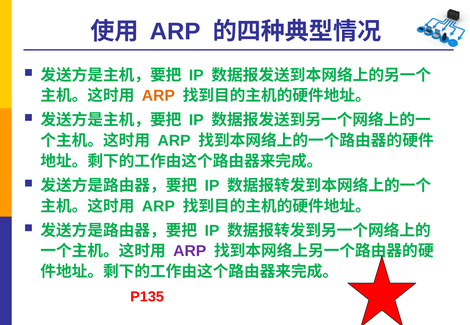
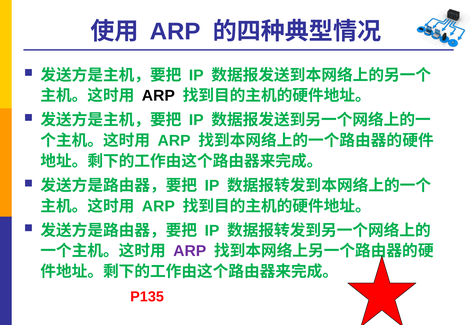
ARP at (158, 96) colour: orange -> black
